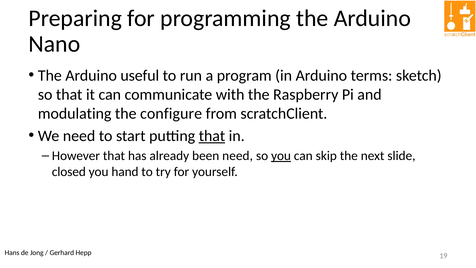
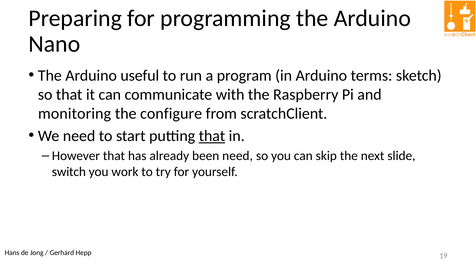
modulating: modulating -> monitoring
you at (281, 156) underline: present -> none
closed: closed -> switch
hand: hand -> work
